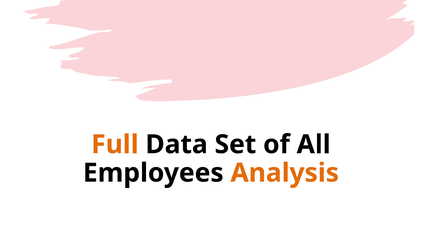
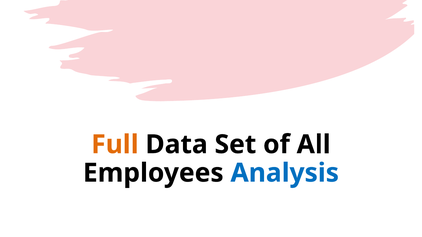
Analysis colour: orange -> blue
